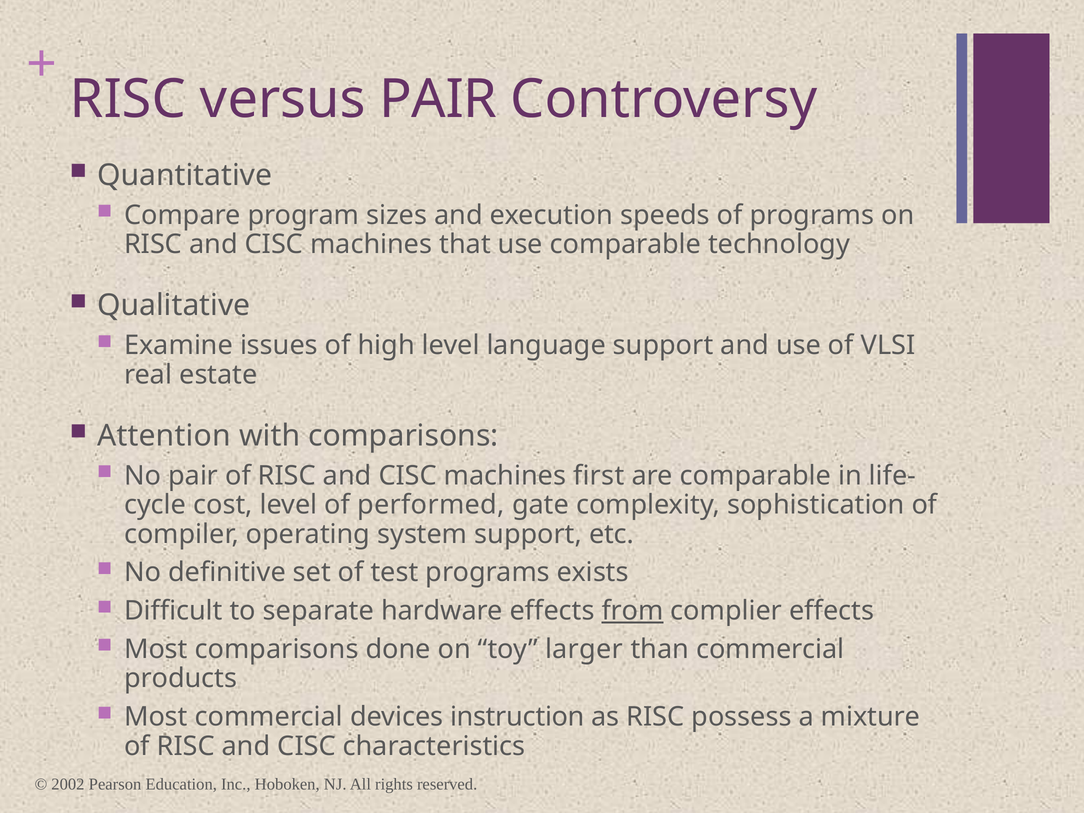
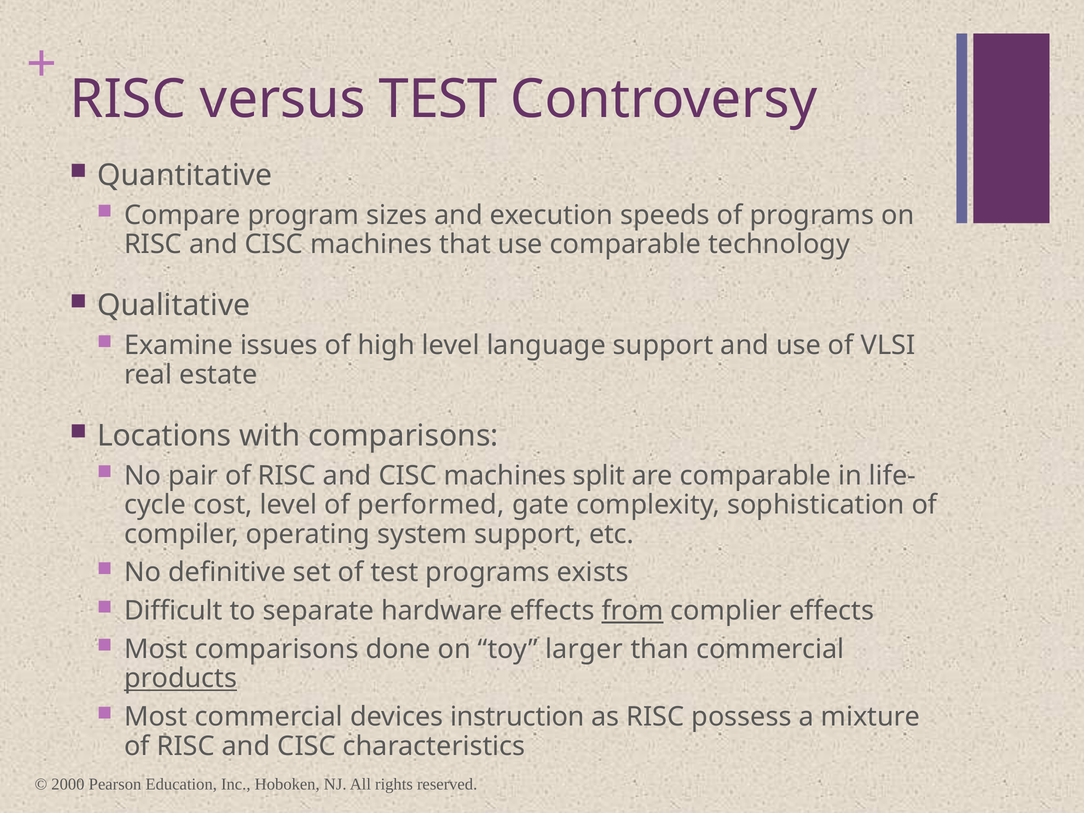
versus PAIR: PAIR -> TEST
Attention: Attention -> Locations
first: first -> split
products underline: none -> present
2002: 2002 -> 2000
